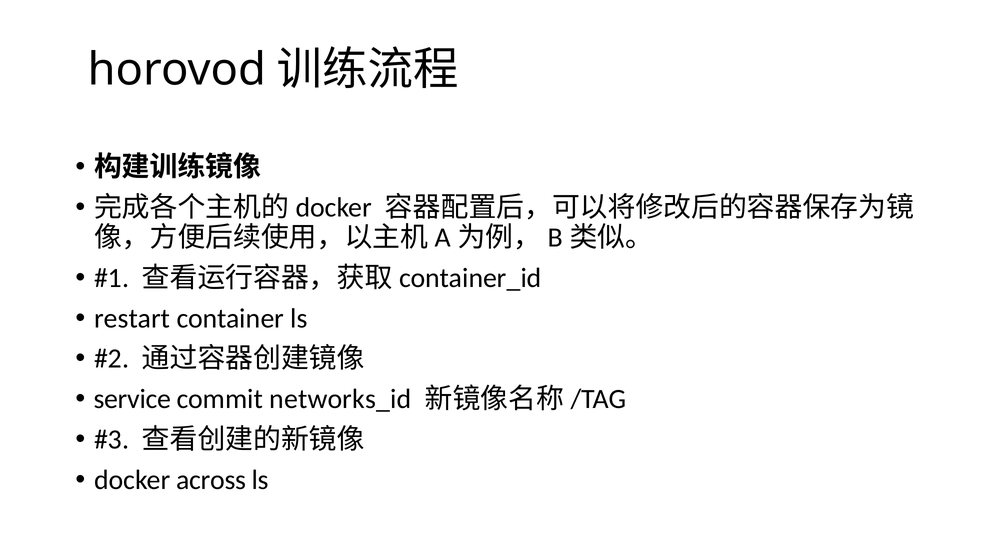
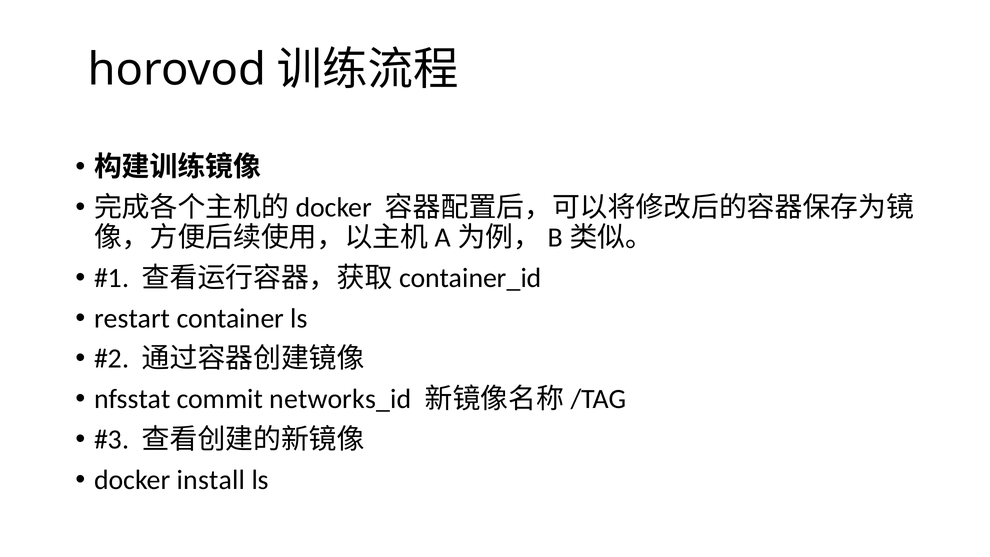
service: service -> nfsstat
across: across -> install
